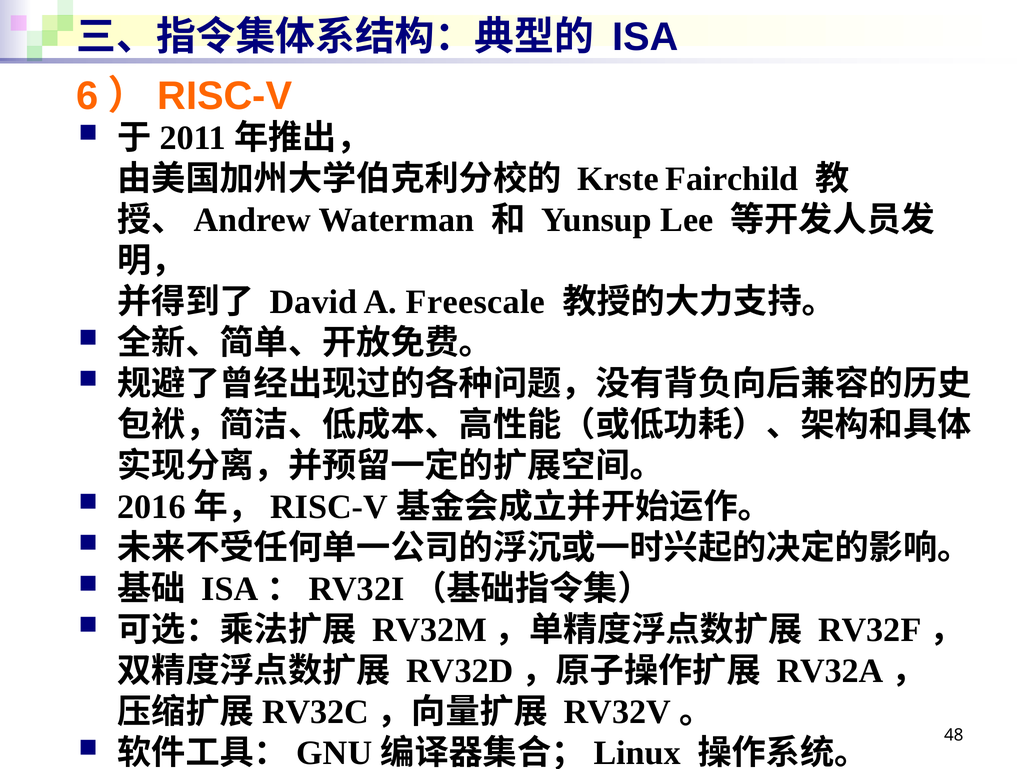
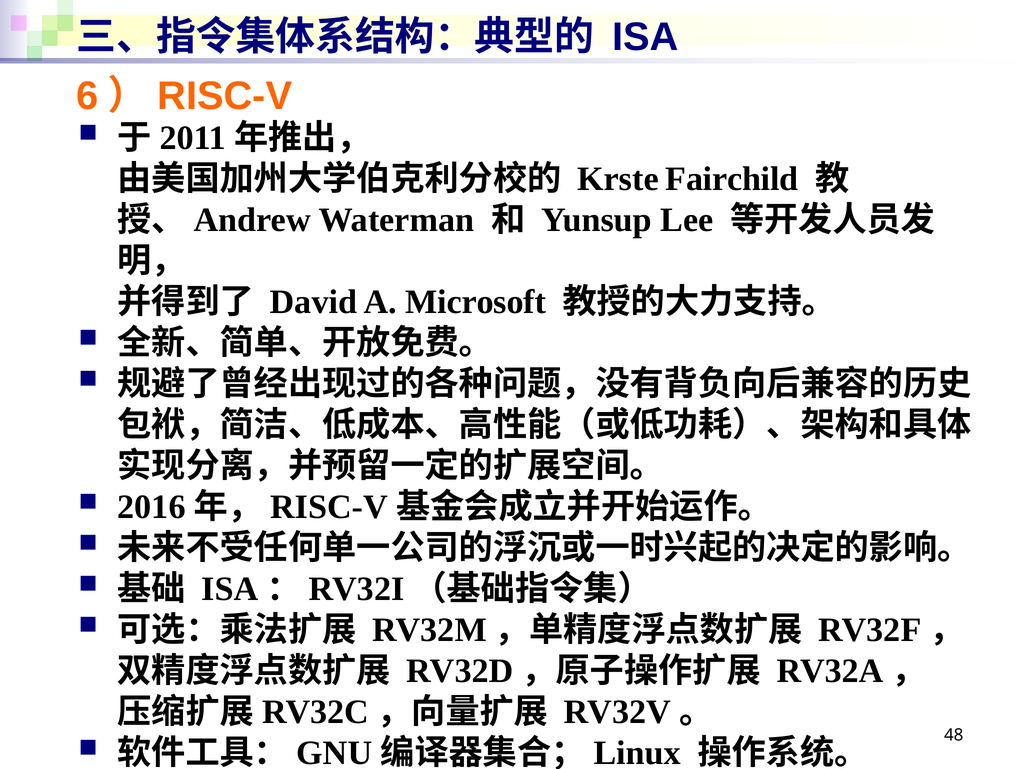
Freescale: Freescale -> Microsoft
